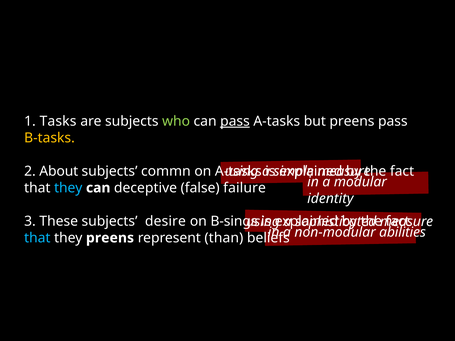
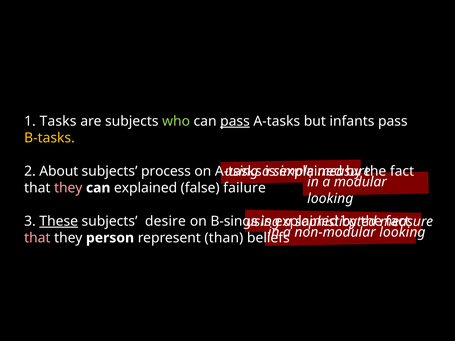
but preens: preens -> infants
commn: commn -> process
they at (68, 188) colour: light blue -> pink
can deceptive: deceptive -> explained
identity at (330, 199): identity -> looking
These underline: none -> present
non-modular abilities: abilities -> looking
that at (37, 238) colour: light blue -> pink
they preens: preens -> person
